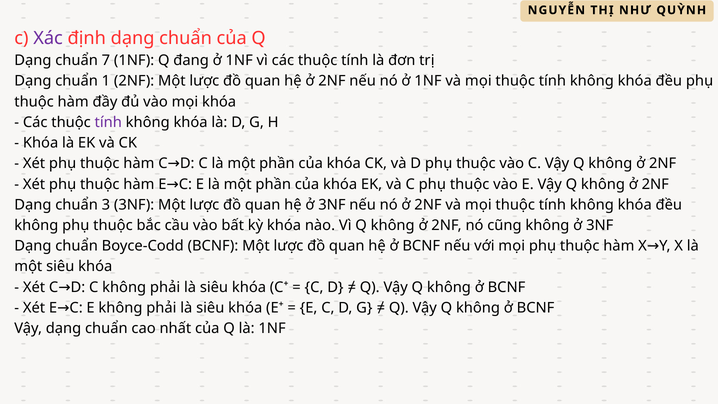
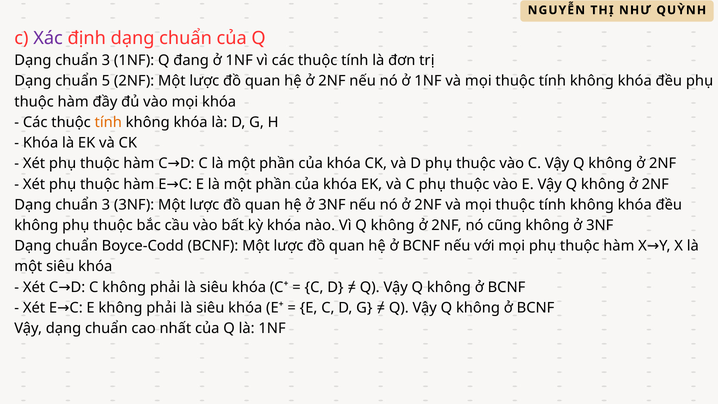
7 at (106, 60): 7 -> 3
1: 1 -> 5
tính at (108, 122) colour: purple -> orange
